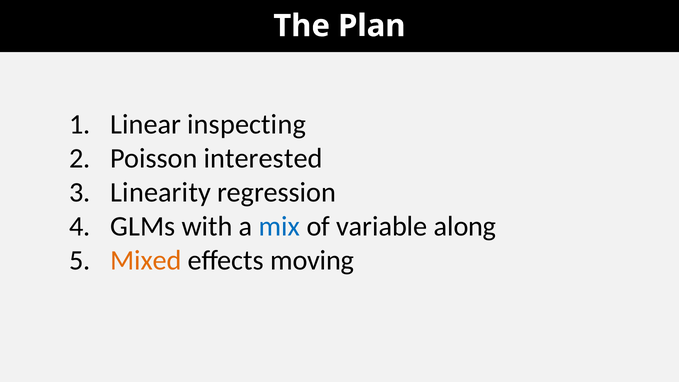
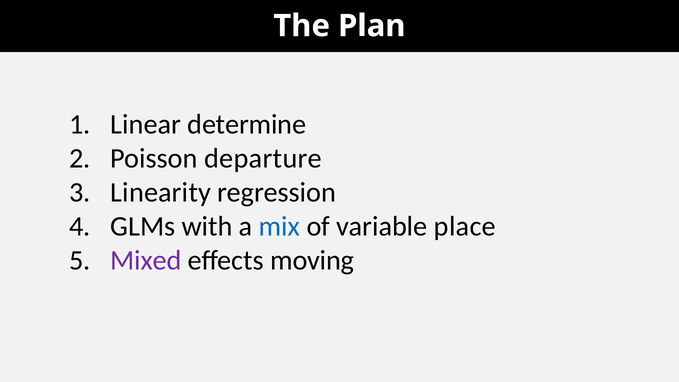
inspecting: inspecting -> determine
interested: interested -> departure
along: along -> place
Mixed colour: orange -> purple
